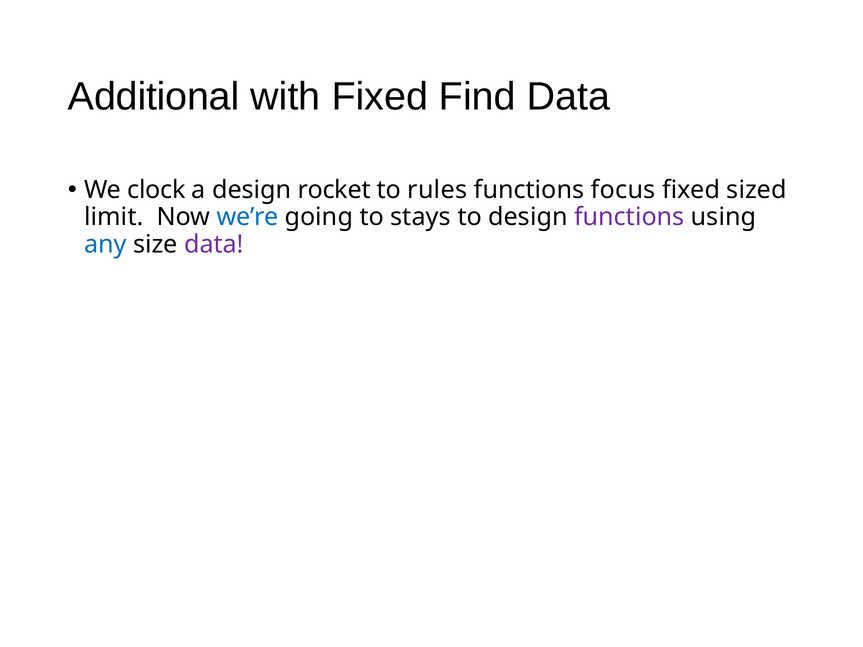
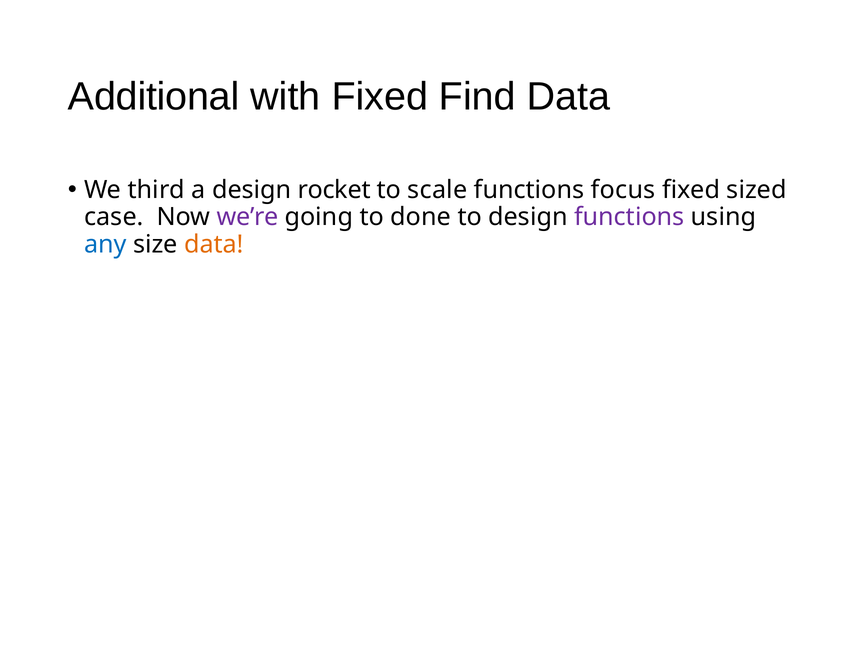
clock: clock -> third
rules: rules -> scale
limit: limit -> case
we’re colour: blue -> purple
stays: stays -> done
data at (214, 244) colour: purple -> orange
